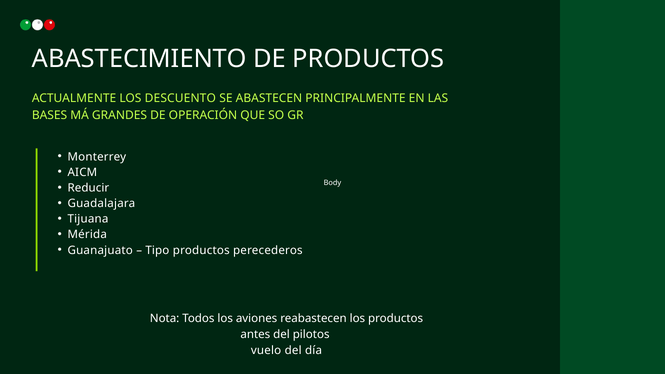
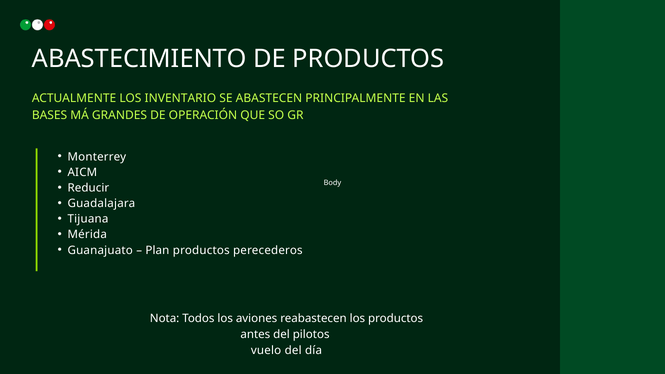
DESCUENTO: DESCUENTO -> INVENTARIO
Tipo: Tipo -> Plan
